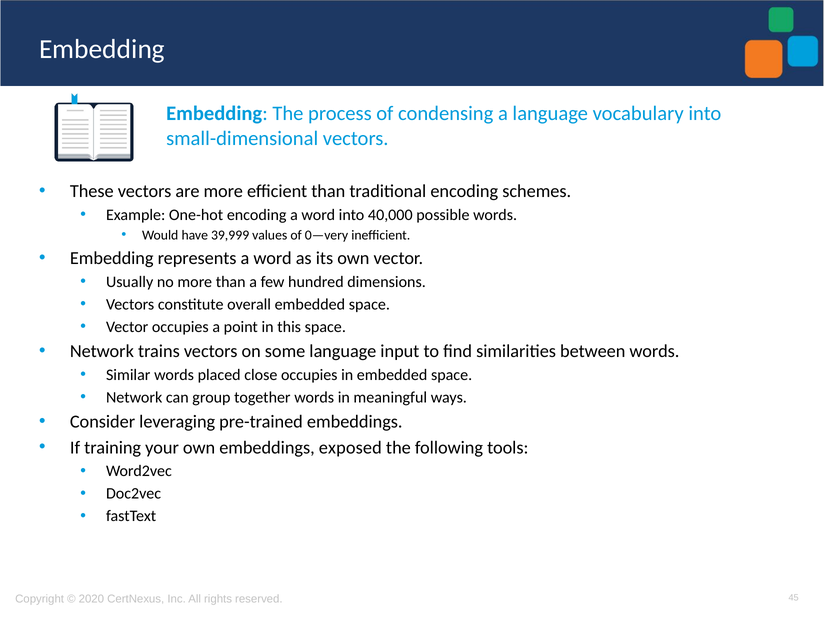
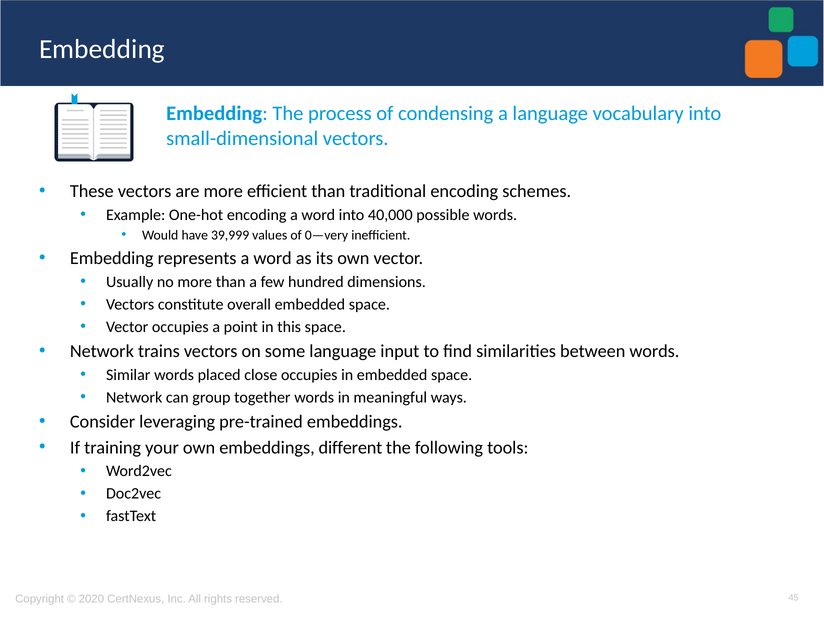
exposed: exposed -> different
